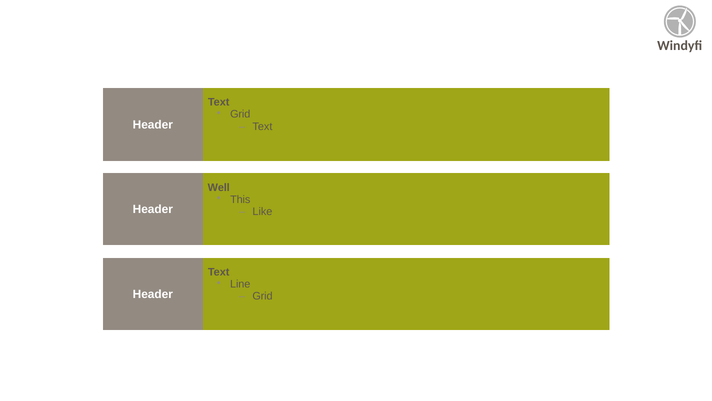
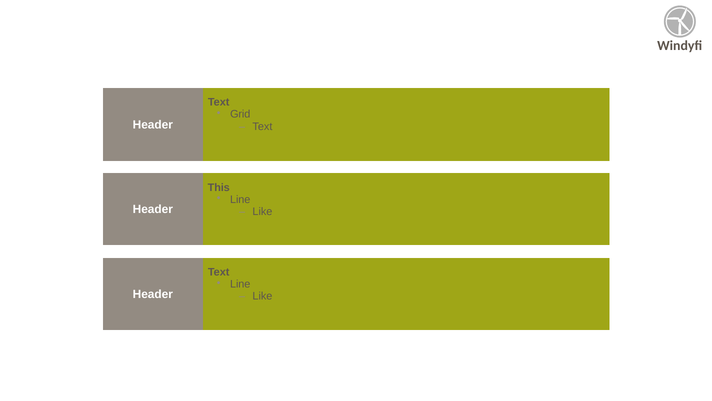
Well: Well -> This
This at (240, 199): This -> Line
Grid at (262, 296): Grid -> Like
